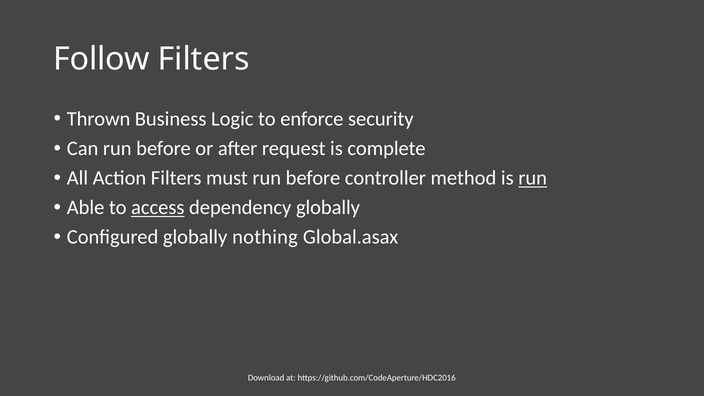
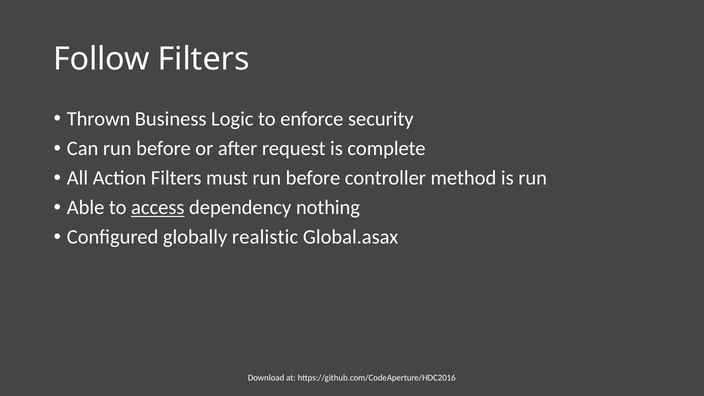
run at (533, 178) underline: present -> none
dependency globally: globally -> nothing
nothing: nothing -> realistic
